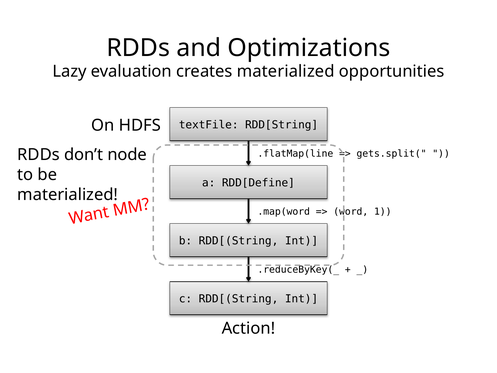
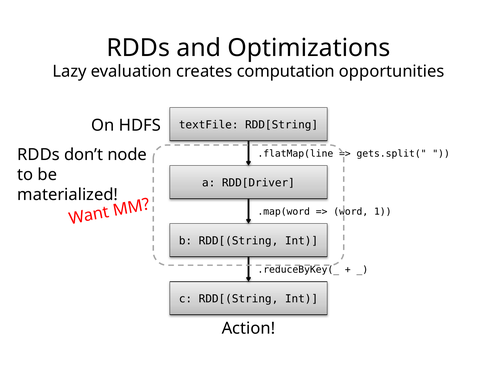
creates materialized: materialized -> computation
RDD[Define: RDD[Define -> RDD[Driver
